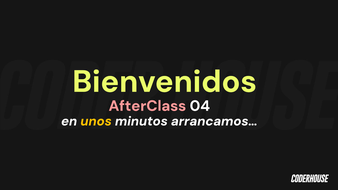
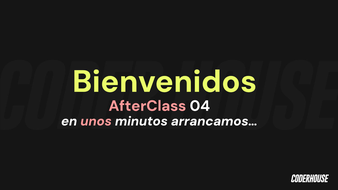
unos colour: yellow -> pink
